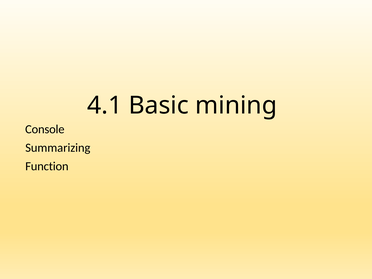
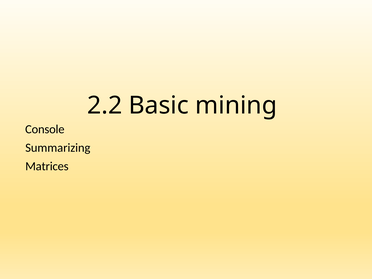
4.1: 4.1 -> 2.2
Function: Function -> Matrices
